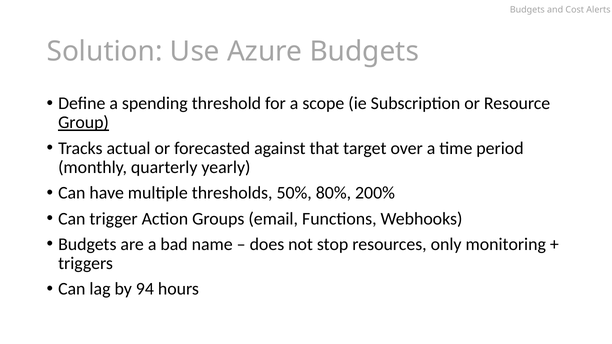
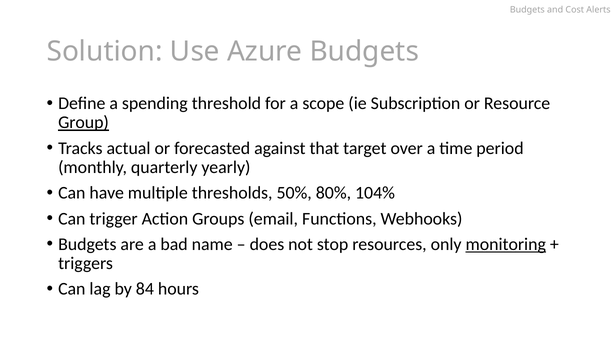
200%: 200% -> 104%
monitoring underline: none -> present
94: 94 -> 84
